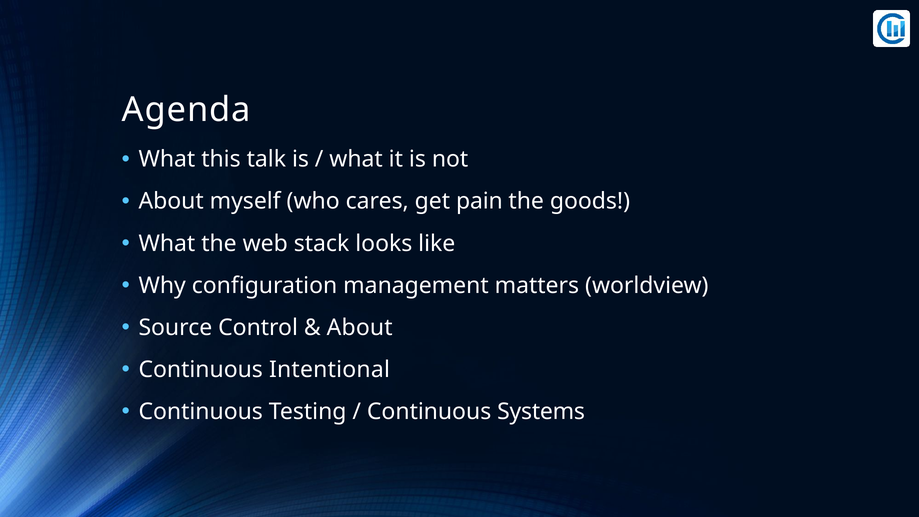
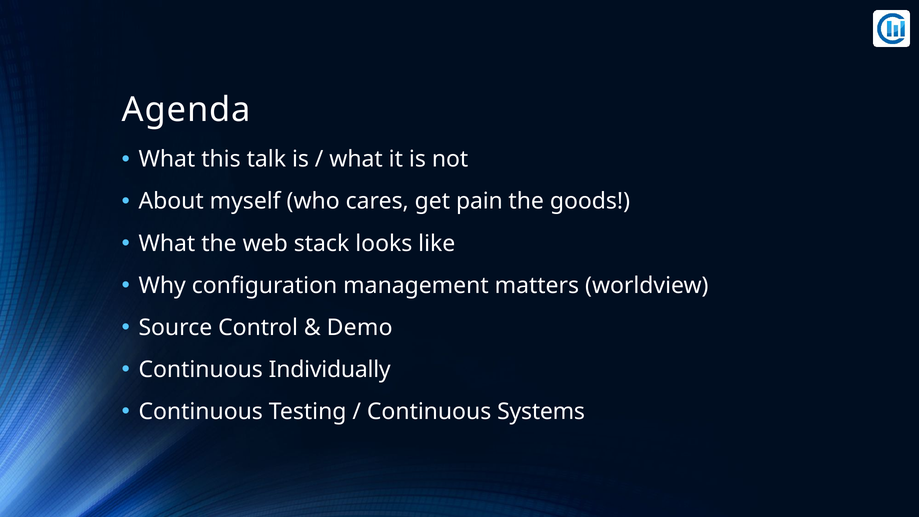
About at (360, 328): About -> Demo
Intentional: Intentional -> Individually
